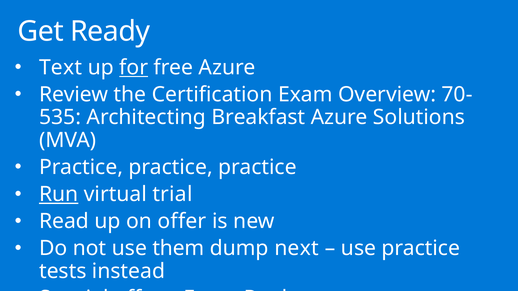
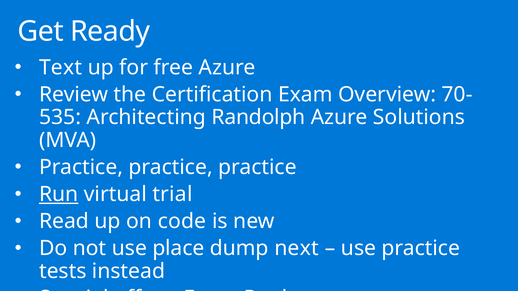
for underline: present -> none
Breakfast: Breakfast -> Randolph
on offer: offer -> code
them: them -> place
